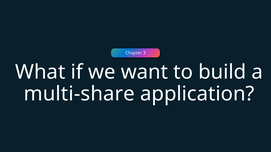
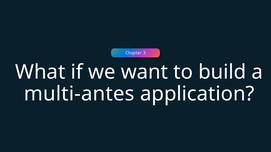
multi-share: multi-share -> multi-antes
